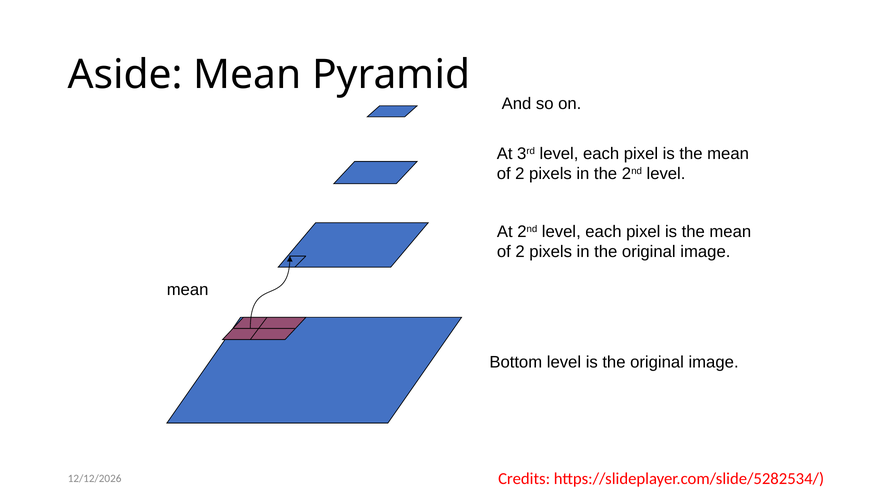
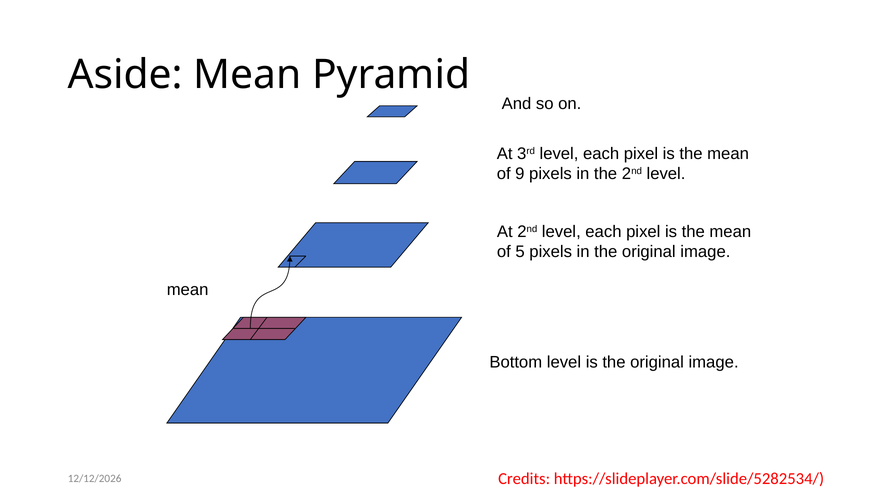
2 at (520, 174): 2 -> 9
2 at (520, 251): 2 -> 5
